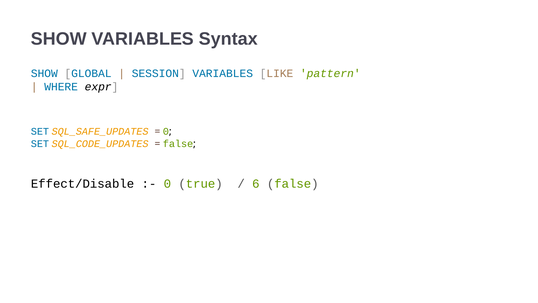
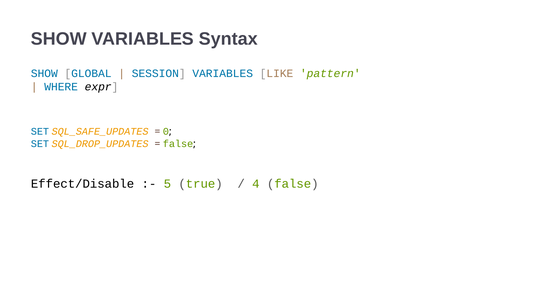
SQL_CODE_UPDATES: SQL_CODE_UPDATES -> SQL_DROP_UPDATES
0 at (167, 184): 0 -> 5
6: 6 -> 4
